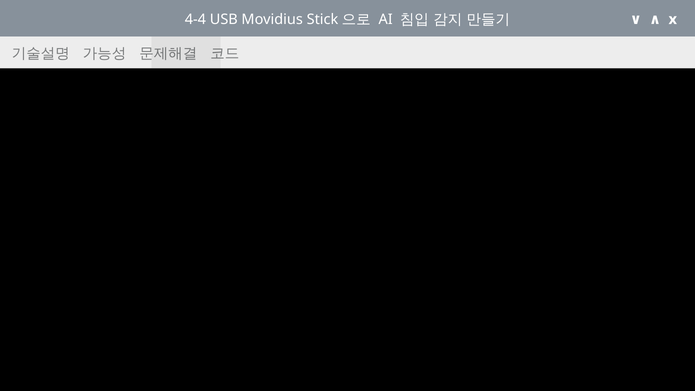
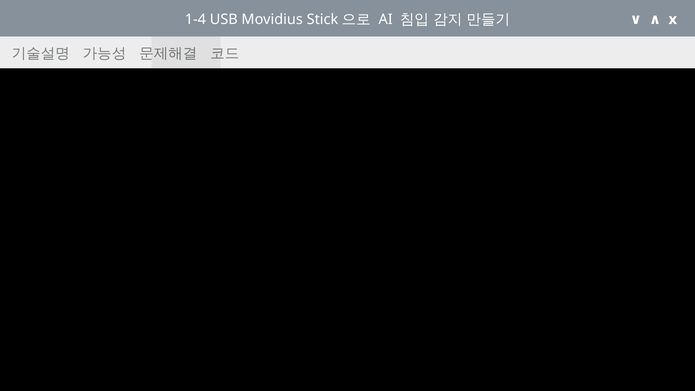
4-4: 4-4 -> 1-4
